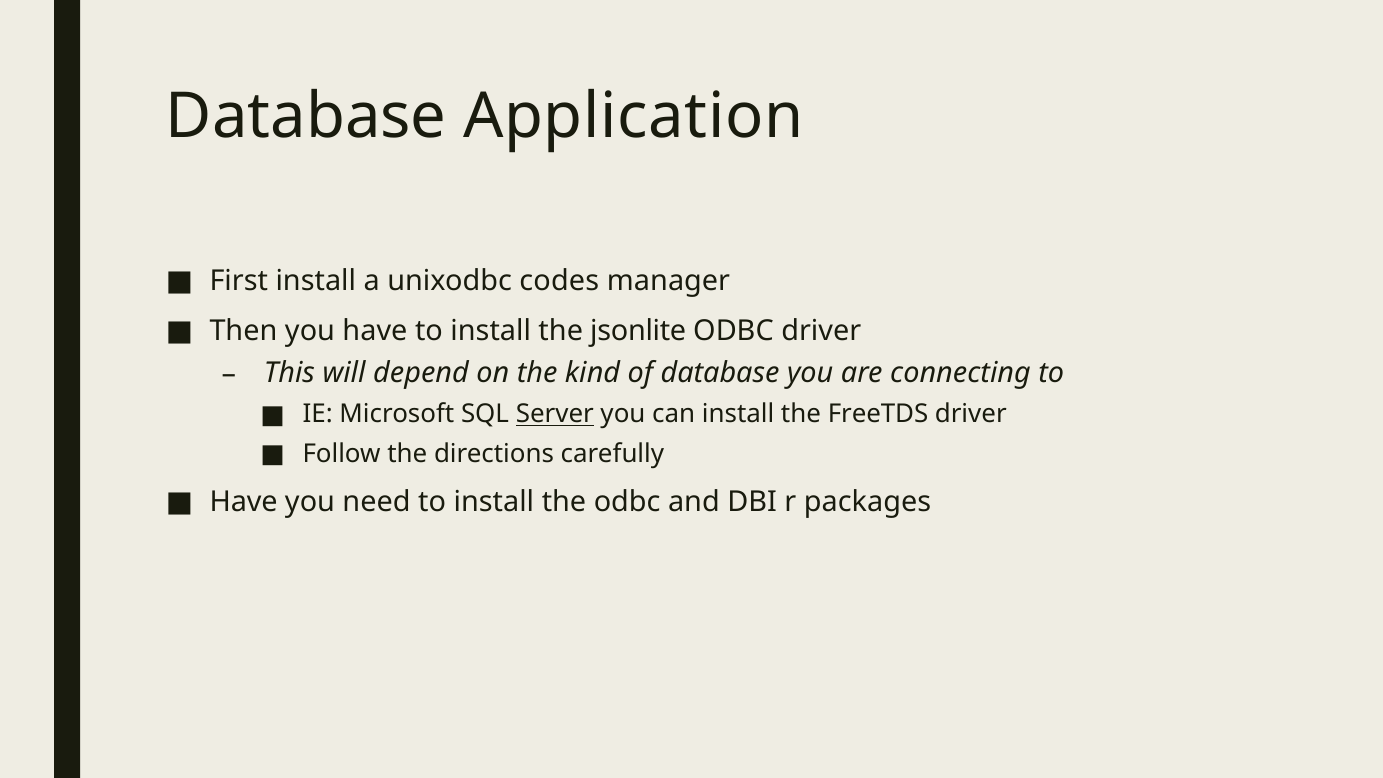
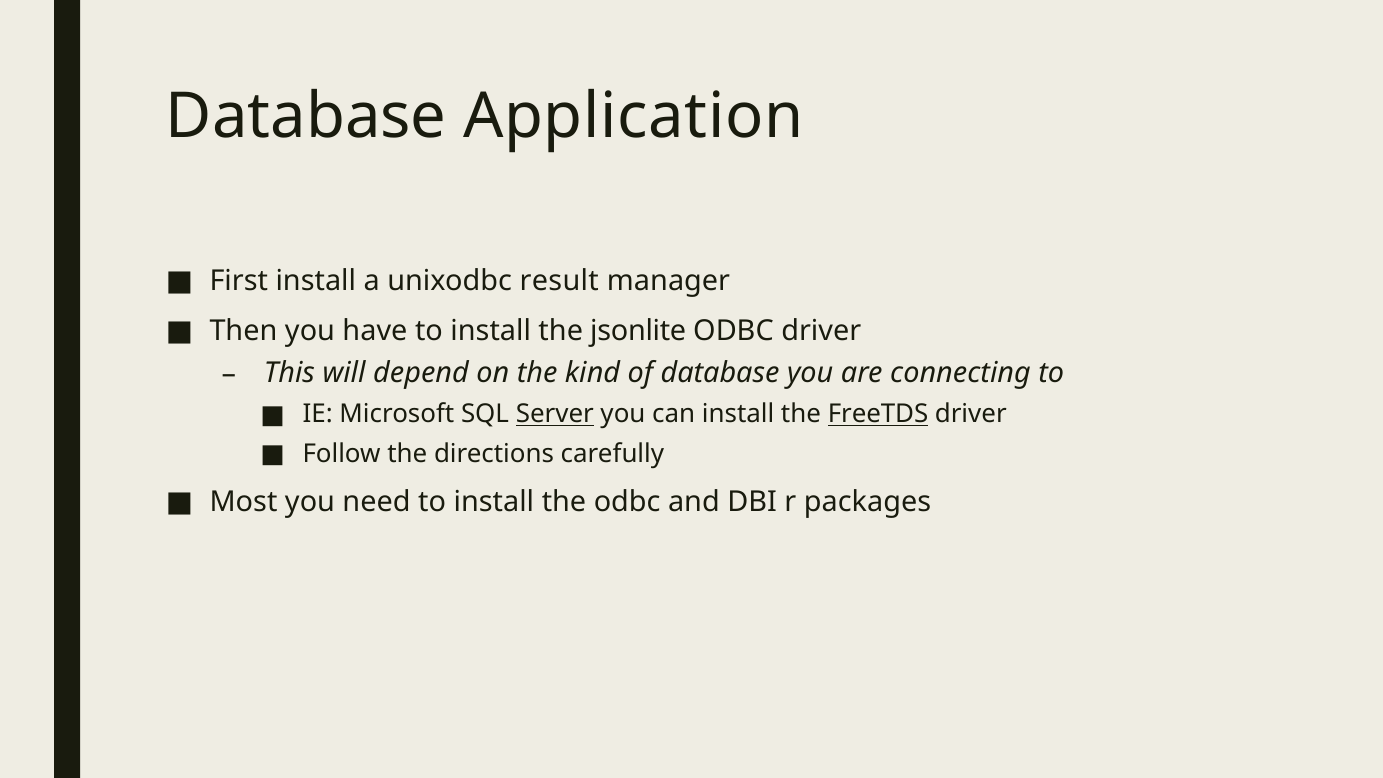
codes: codes -> result
FreeTDS underline: none -> present
Have at (244, 502): Have -> Most
